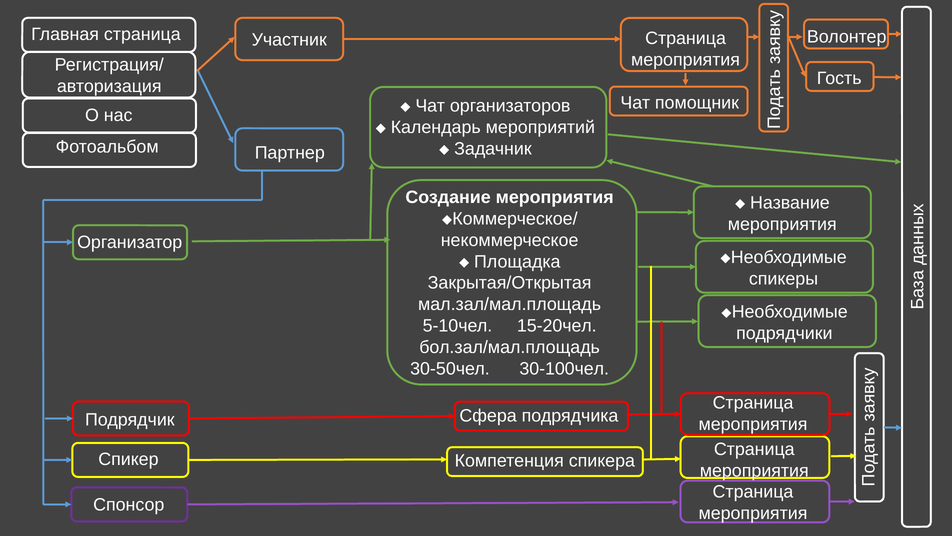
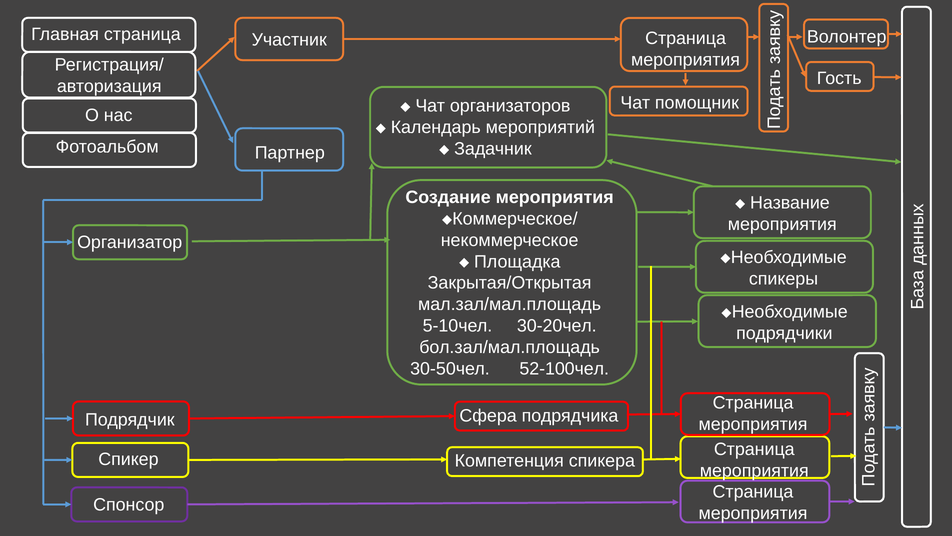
15-20чел: 15-20чел -> 30-20чел
30-100чел: 30-100чел -> 52-100чел
